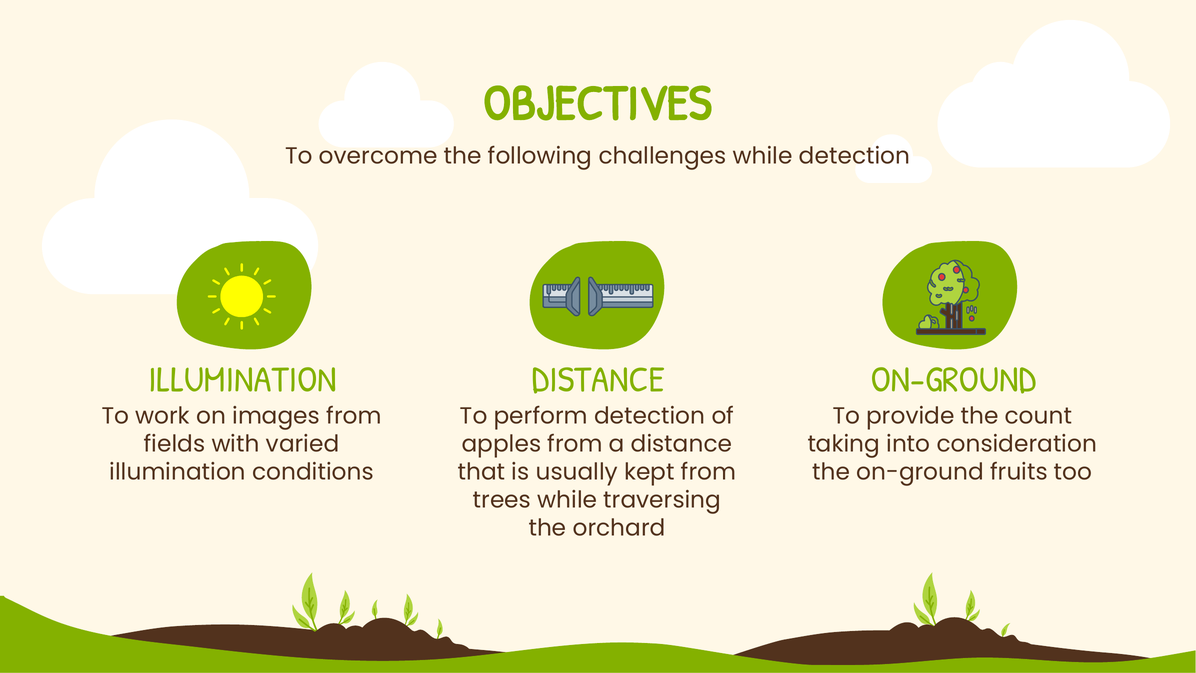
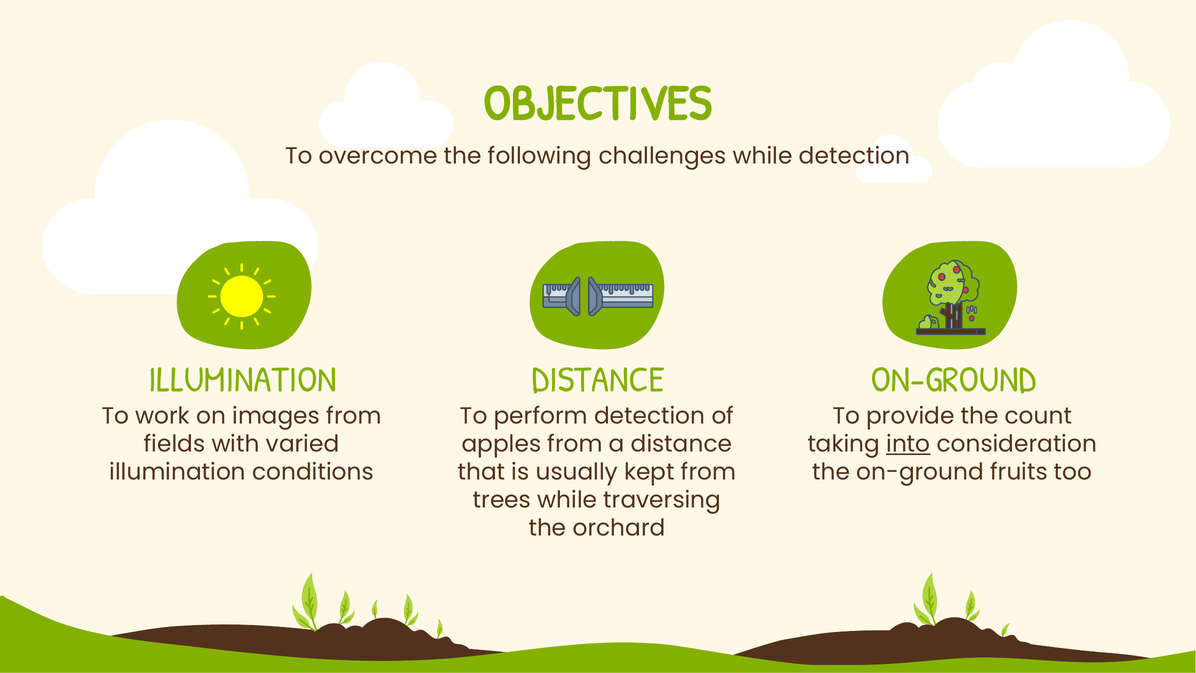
into underline: none -> present
